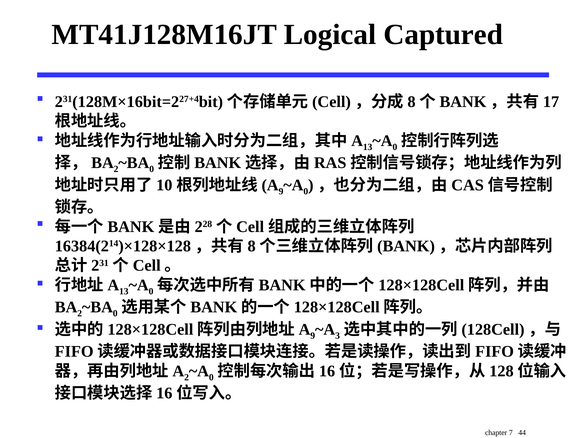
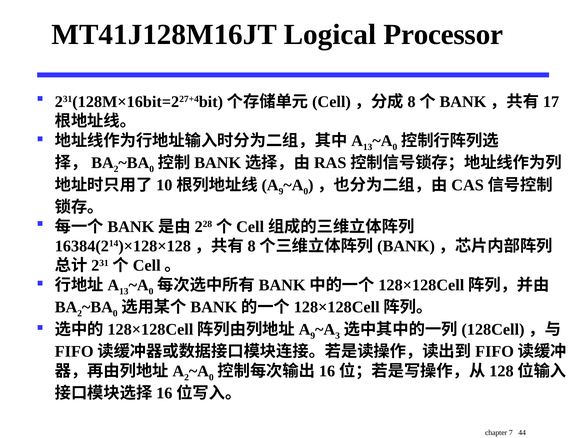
Captured: Captured -> Processor
